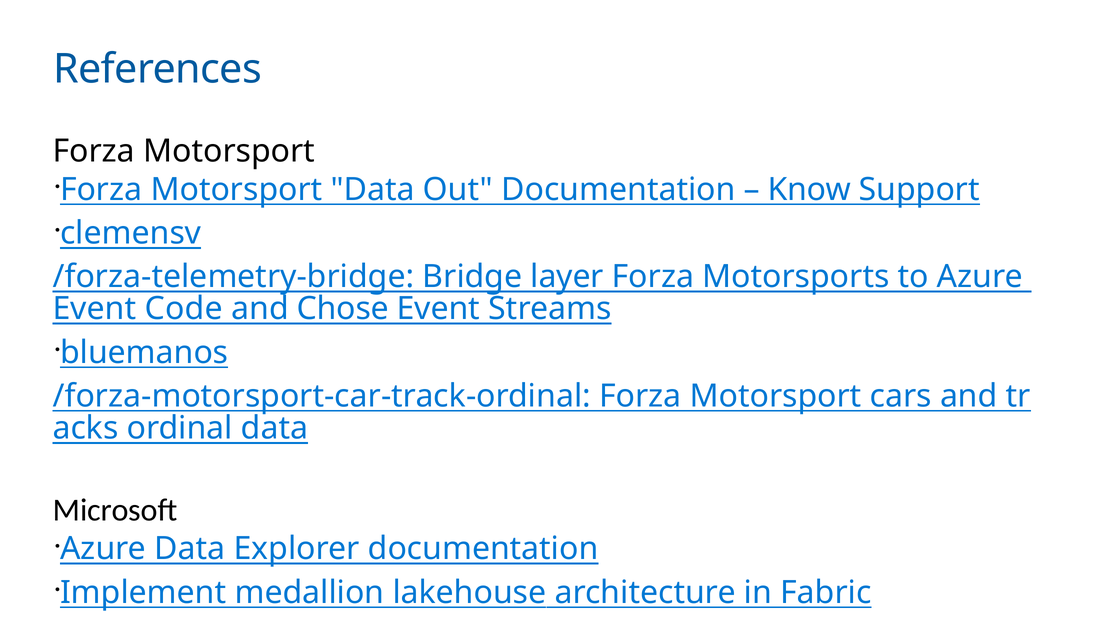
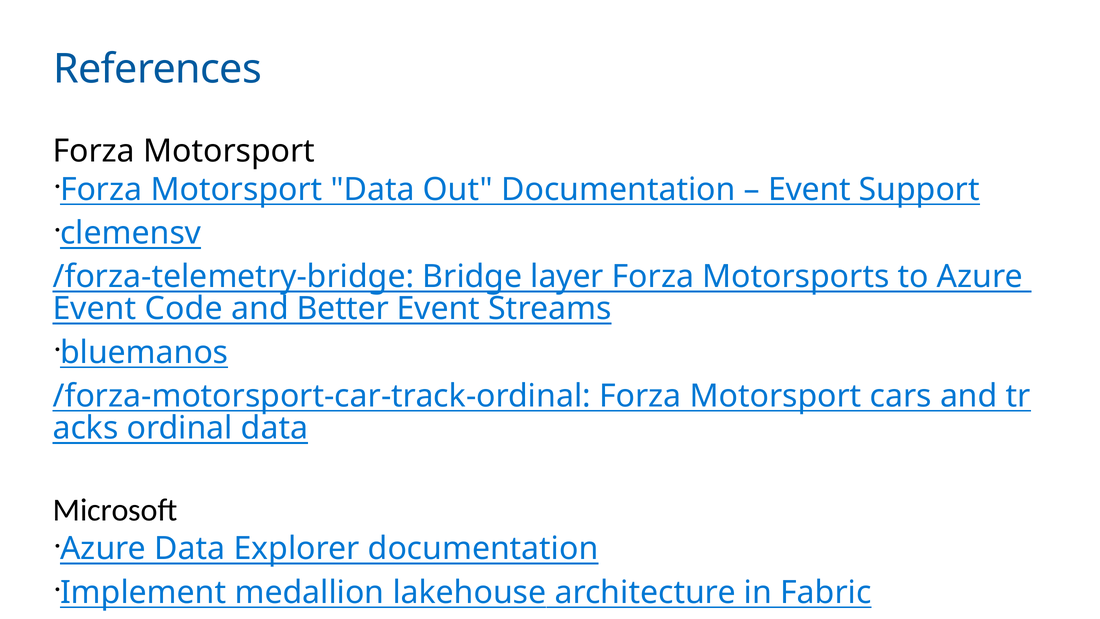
Know at (809, 189): Know -> Event
Chose: Chose -> Better
